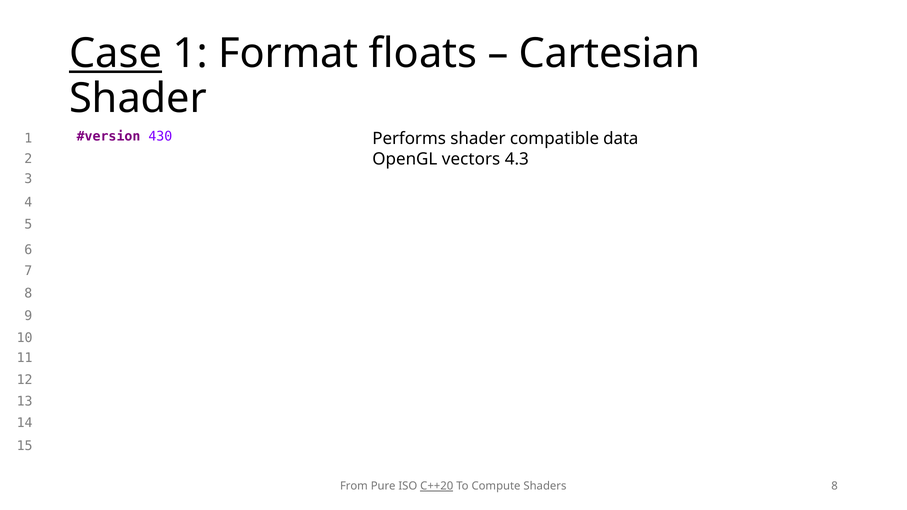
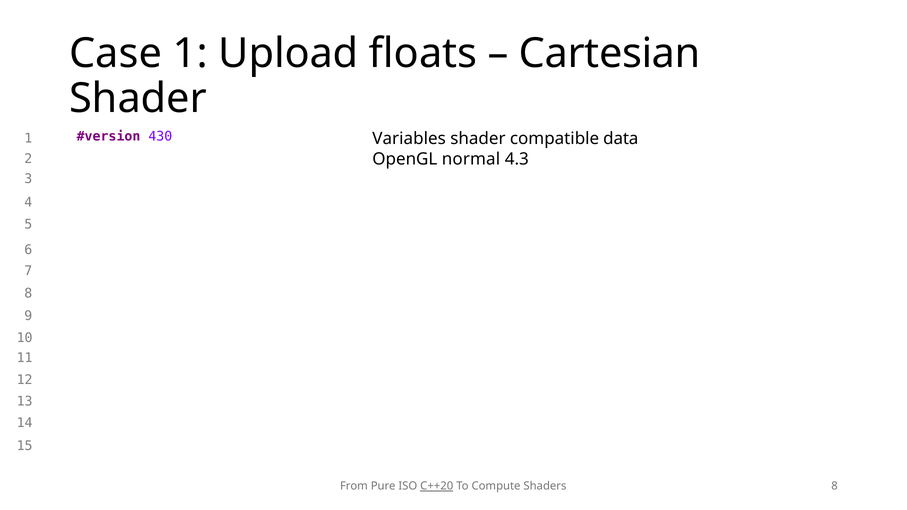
Case underline: present -> none
Format: Format -> Upload
Performs: Performs -> Variables
vectors: vectors -> normal
